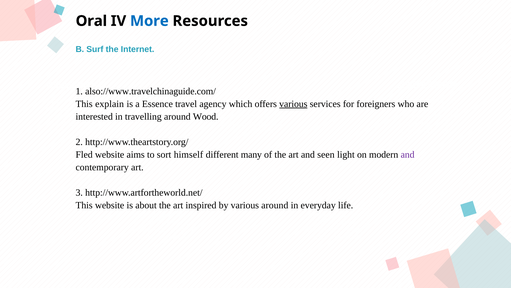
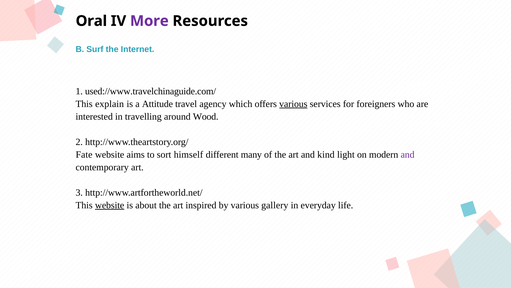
More colour: blue -> purple
also://www.travelchinaguide.com/: also://www.travelchinaguide.com/ -> used://www.travelchinaguide.com/
Essence: Essence -> Attitude
Fled: Fled -> Fate
seen: seen -> kind
website at (110, 205) underline: none -> present
various around: around -> gallery
